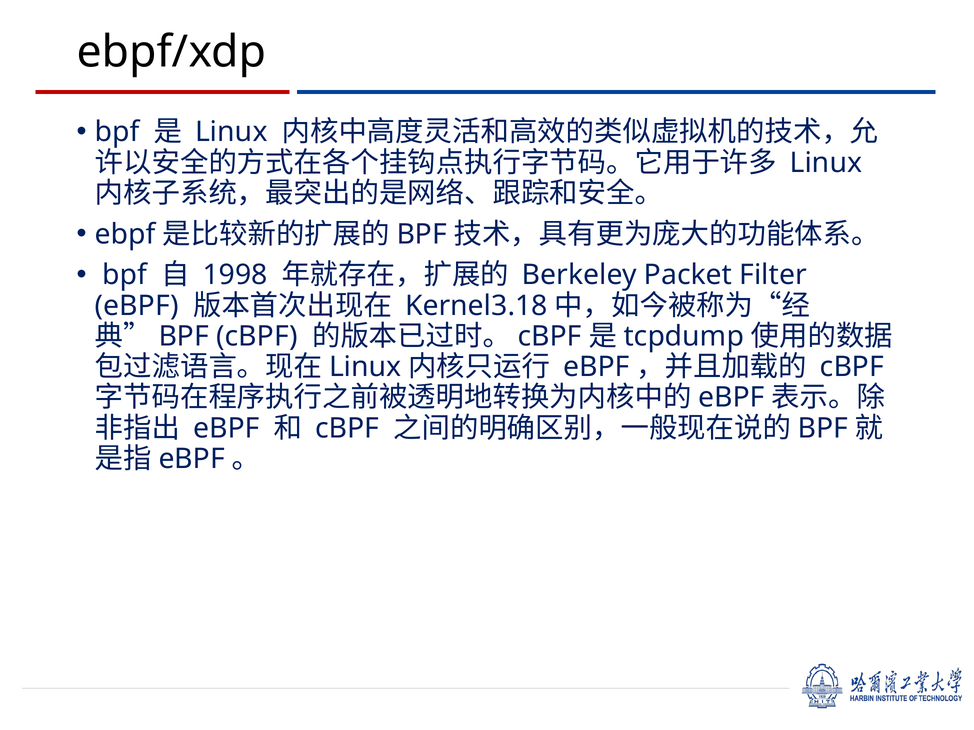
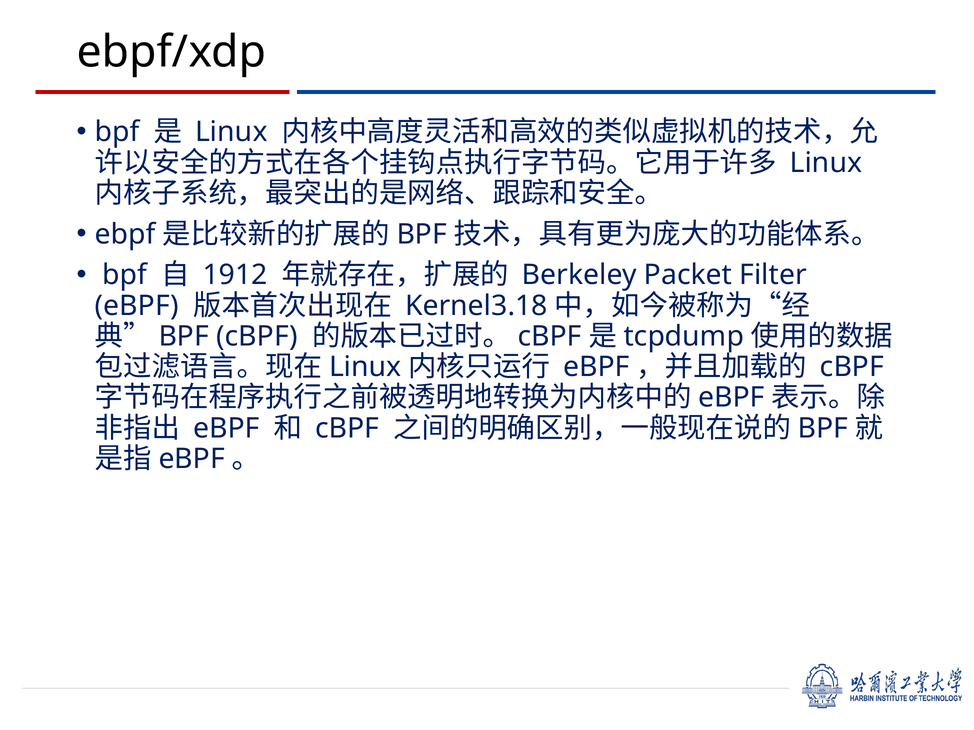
1998: 1998 -> 1912
